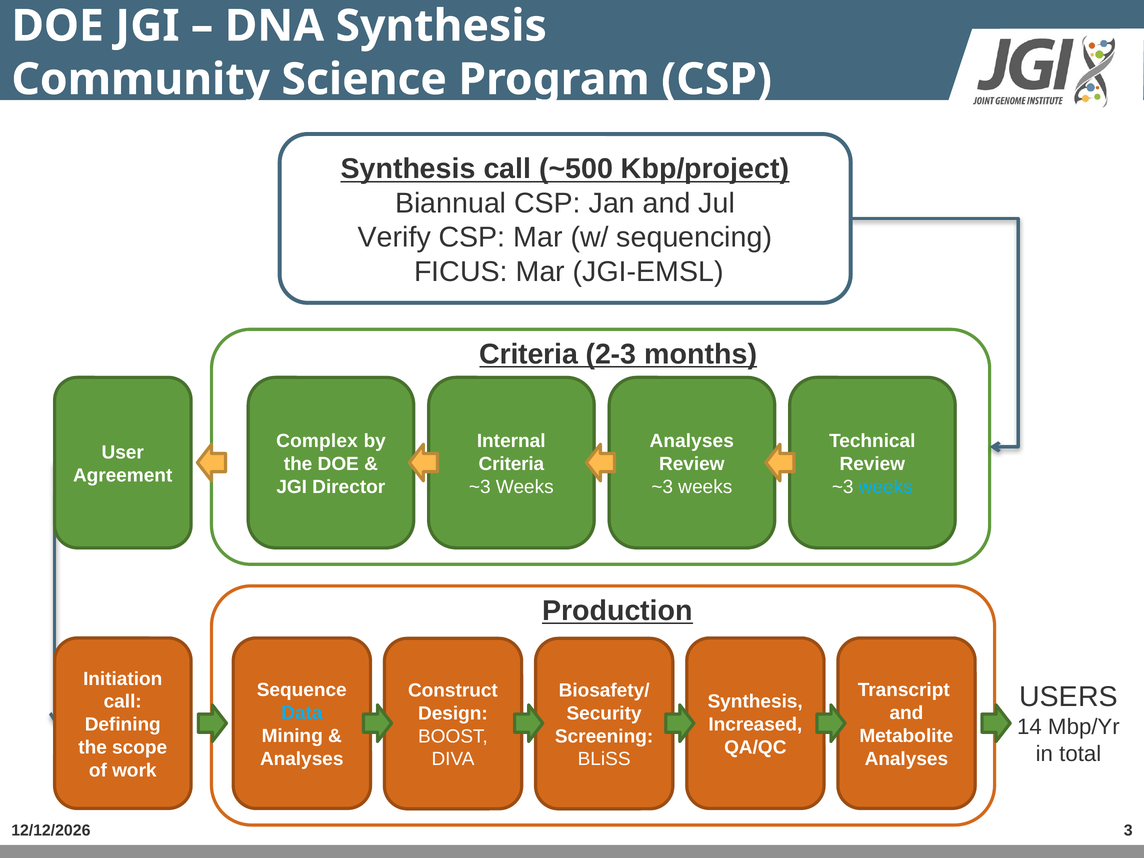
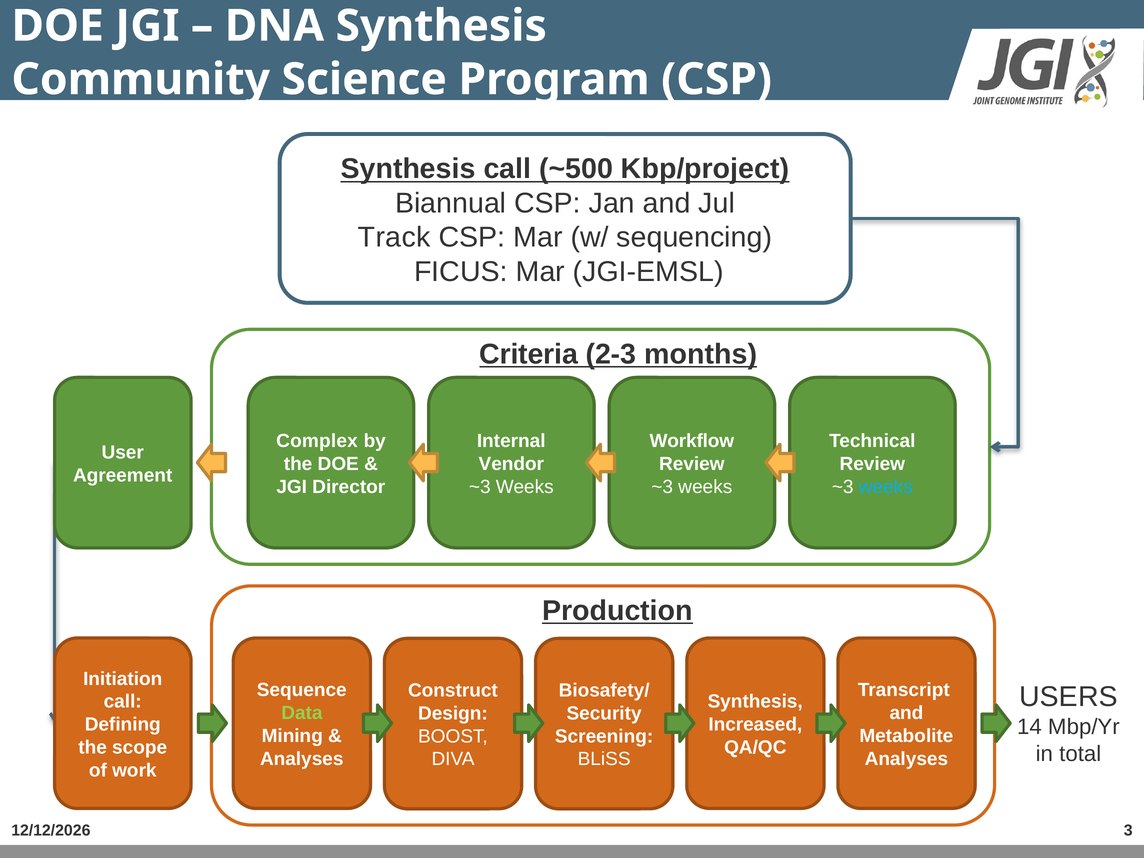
Verify: Verify -> Track
Analyses at (692, 441): Analyses -> Workflow
Criteria at (511, 464): Criteria -> Vendor
Data colour: light blue -> light green
